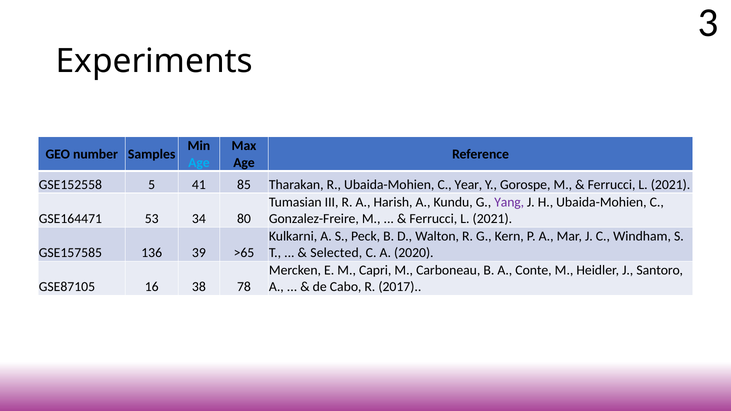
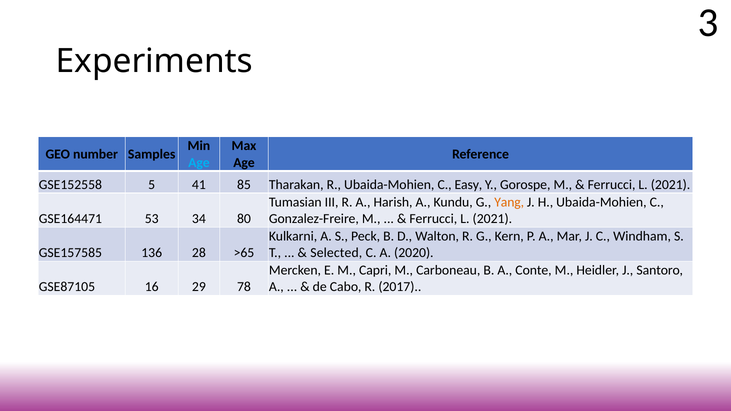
Year: Year -> Easy
Yang colour: purple -> orange
39: 39 -> 28
38: 38 -> 29
